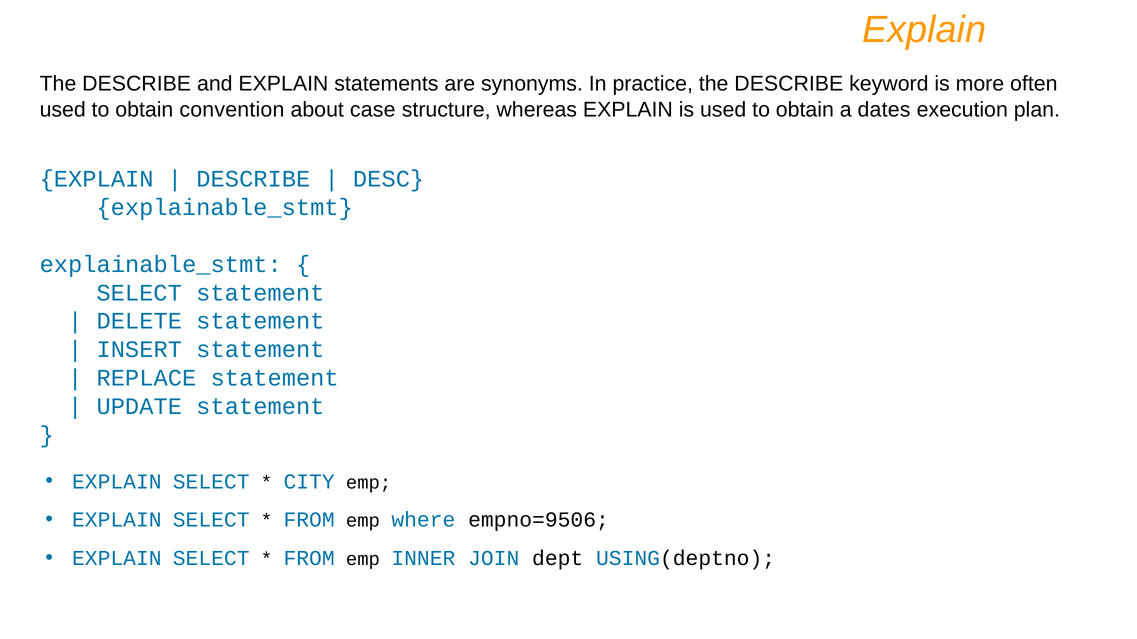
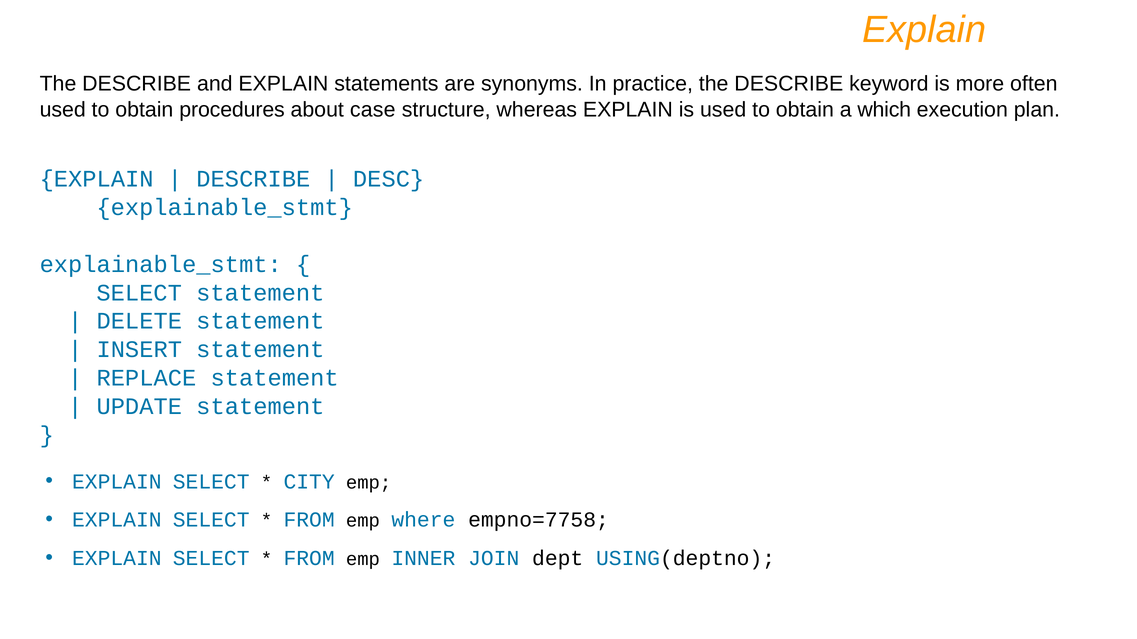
convention: convention -> procedures
dates: dates -> which
empno=9506: empno=9506 -> empno=7758
